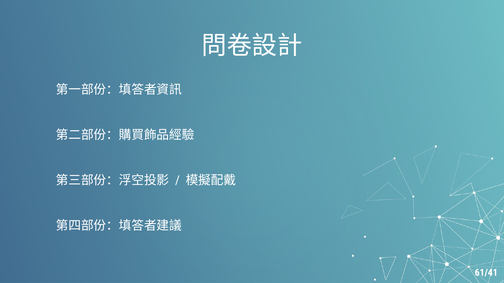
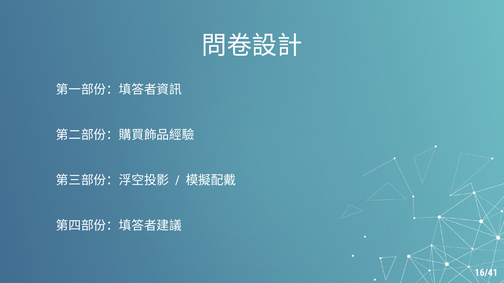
61/41: 61/41 -> 16/41
